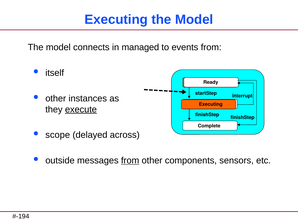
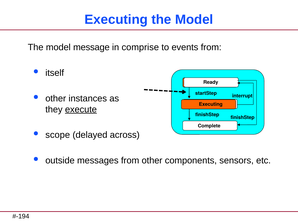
connects: connects -> message
managed: managed -> comprise
from at (130, 160) underline: present -> none
